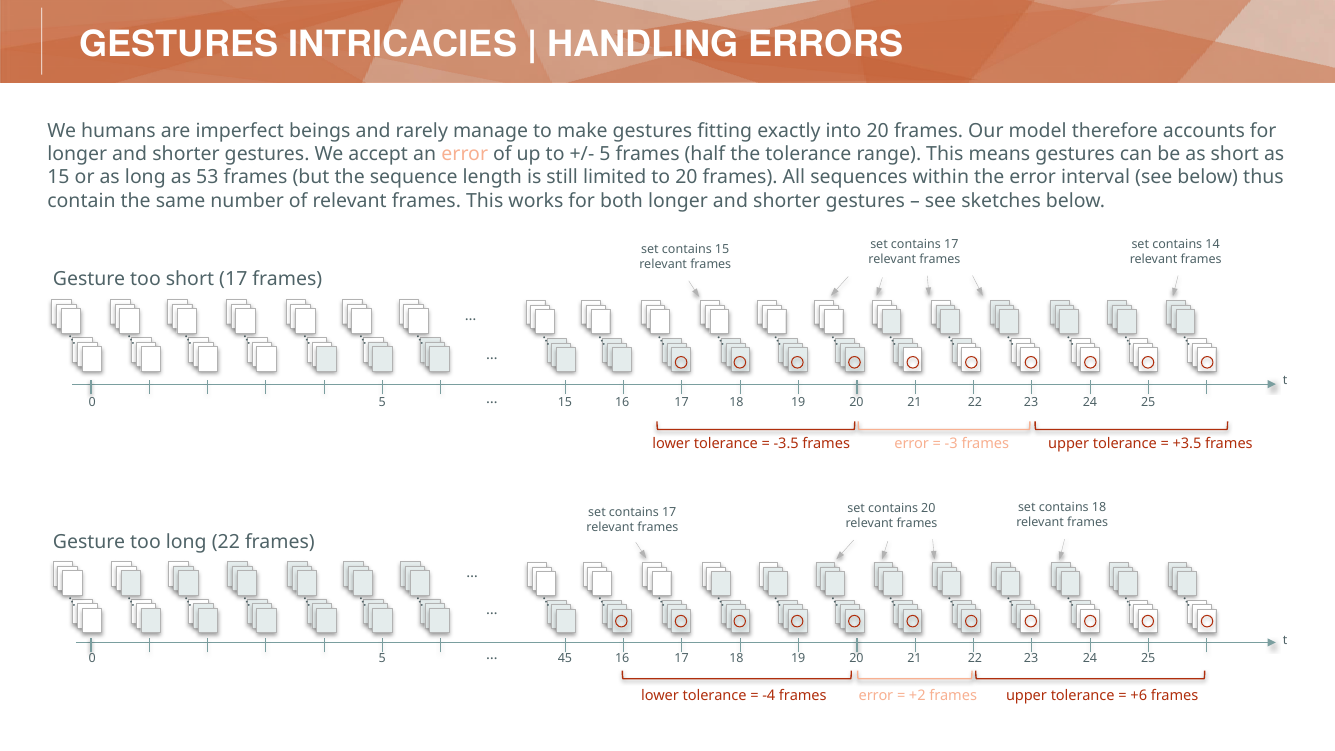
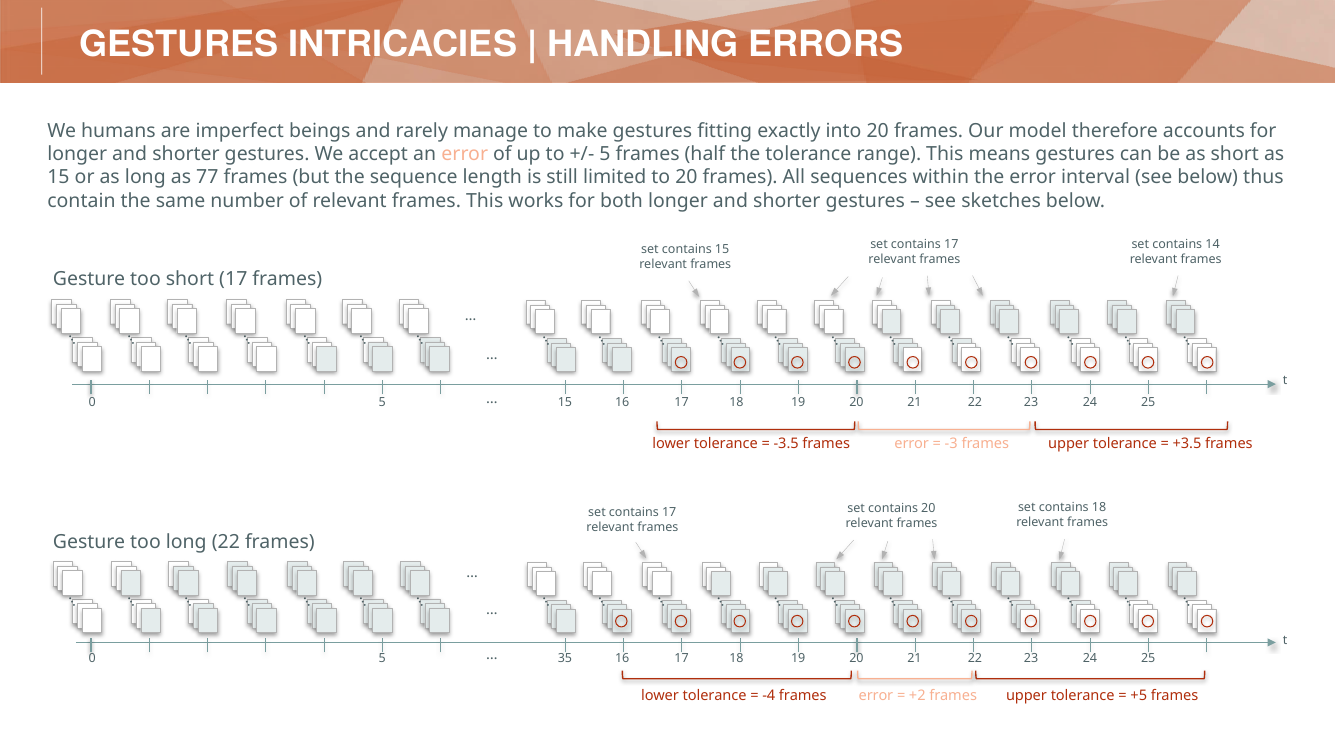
53: 53 -> 77
45: 45 -> 35
+6: +6 -> +5
